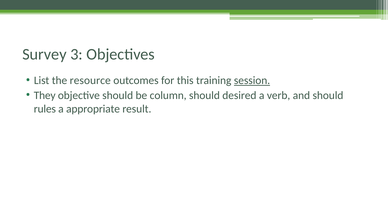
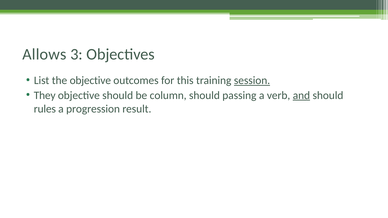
Survey: Survey -> Allows
the resource: resource -> objective
desired: desired -> passing
and underline: none -> present
appropriate: appropriate -> progression
